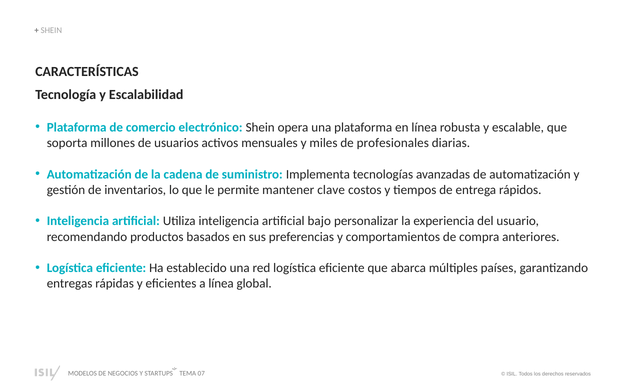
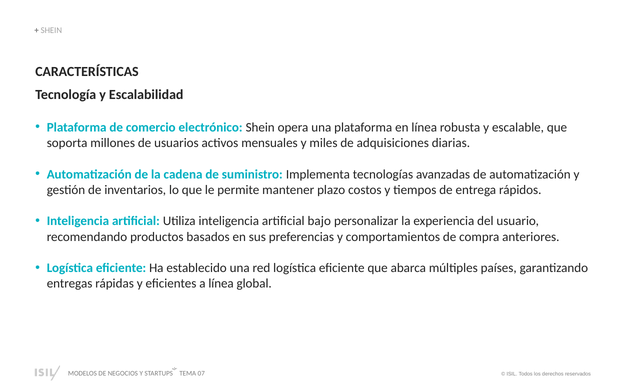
profesionales: profesionales -> adquisiciones
clave: clave -> plazo
